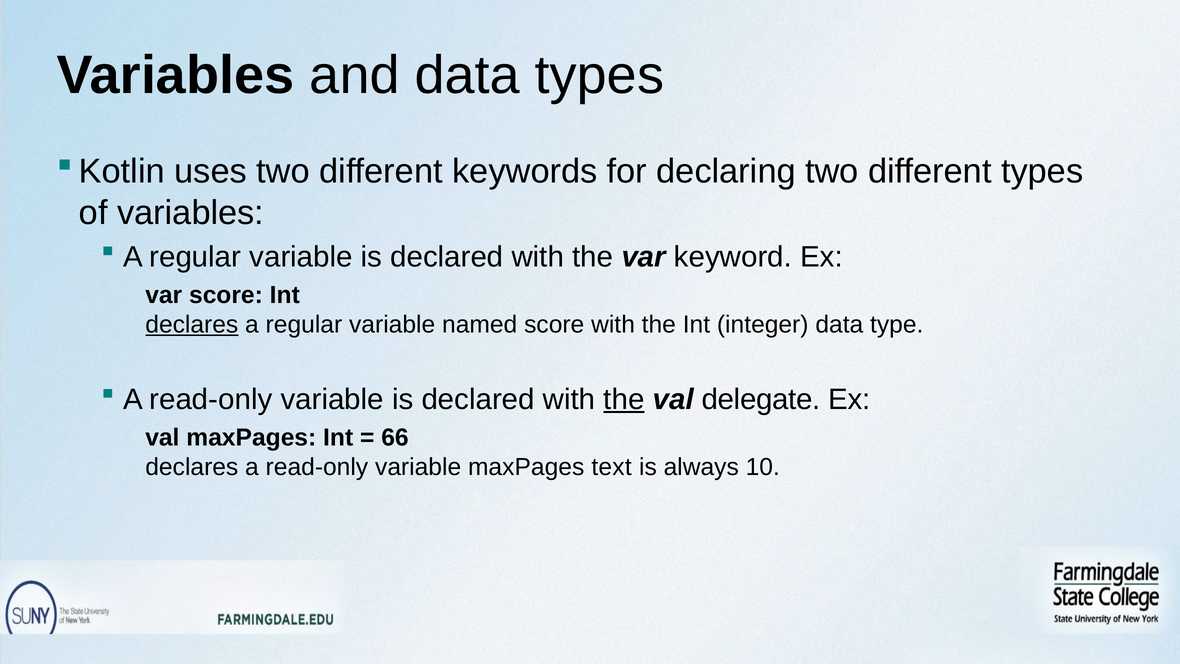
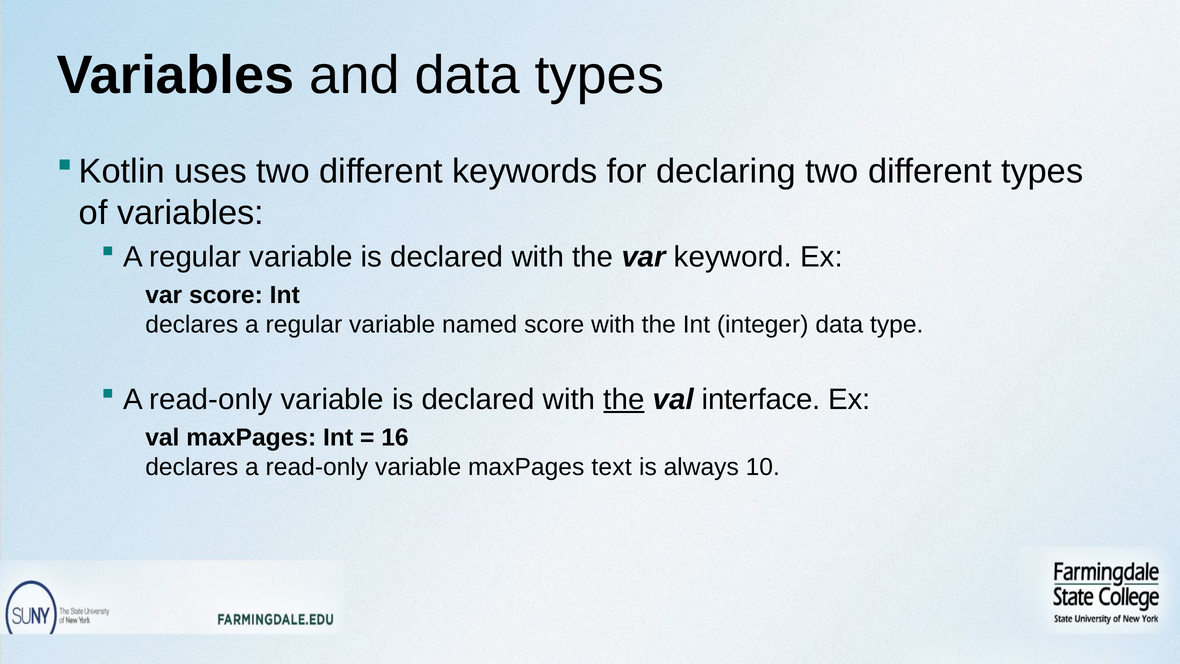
declares at (192, 325) underline: present -> none
delegate: delegate -> interface
66: 66 -> 16
